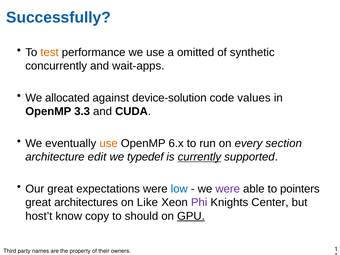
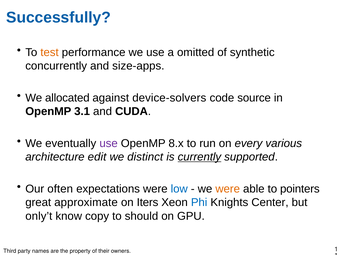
wait-apps: wait-apps -> size-apps
device-solution: device-solution -> device-solvers
values: values -> source
3.3: 3.3 -> 3.1
use at (109, 143) colour: orange -> purple
6.x: 6.x -> 8.x
section: section -> various
typedef: typedef -> distinct
Our great: great -> often
were at (228, 189) colour: purple -> orange
architectures: architectures -> approximate
Like: Like -> Iters
Phi colour: purple -> blue
host’t: host’t -> only’t
GPU underline: present -> none
